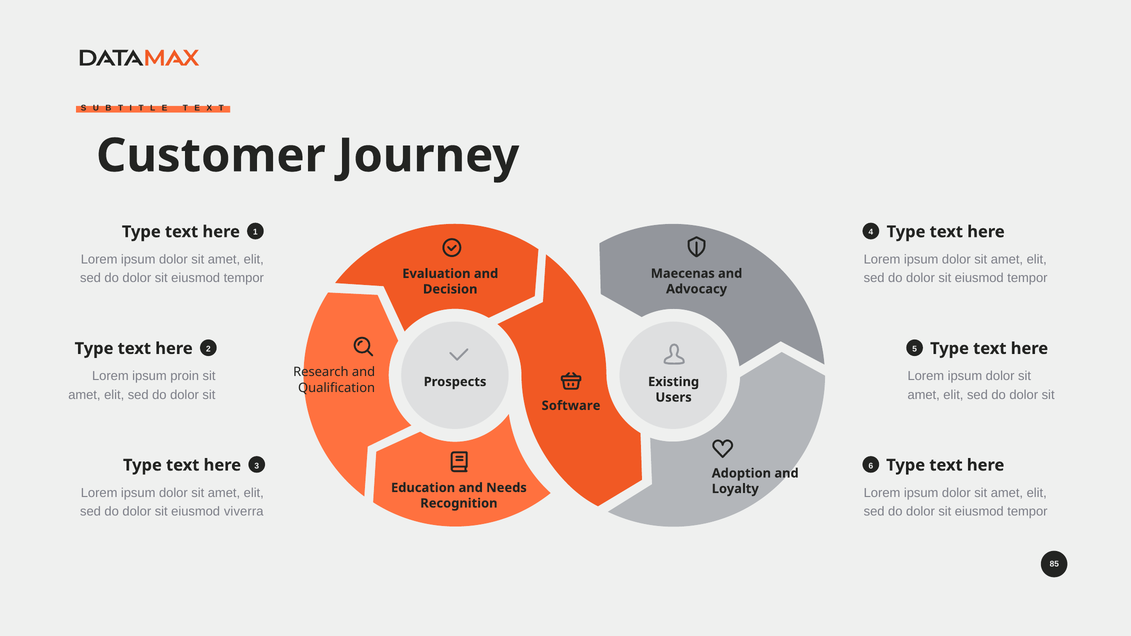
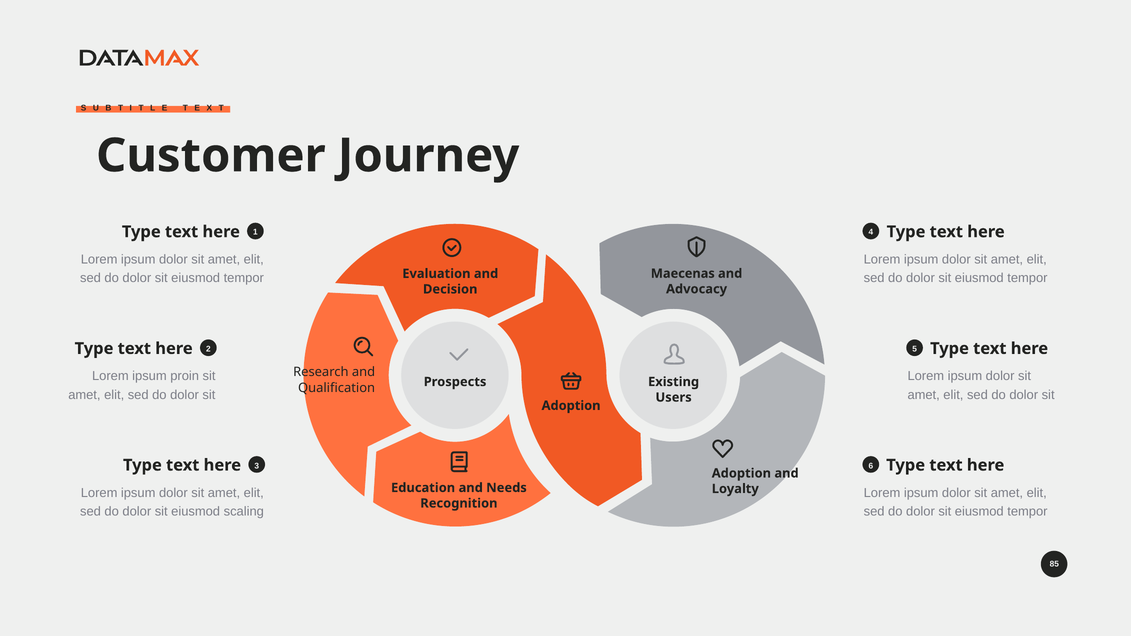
Software at (571, 406): Software -> Adoption
viverra: viverra -> scaling
